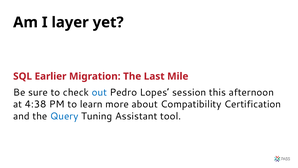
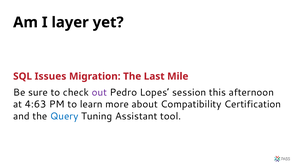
Earlier: Earlier -> Issues
out colour: blue -> purple
4:38: 4:38 -> 4:63
